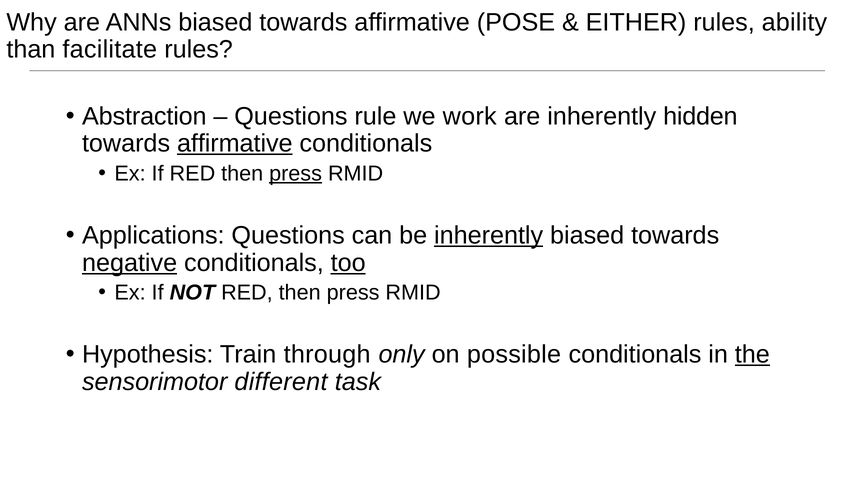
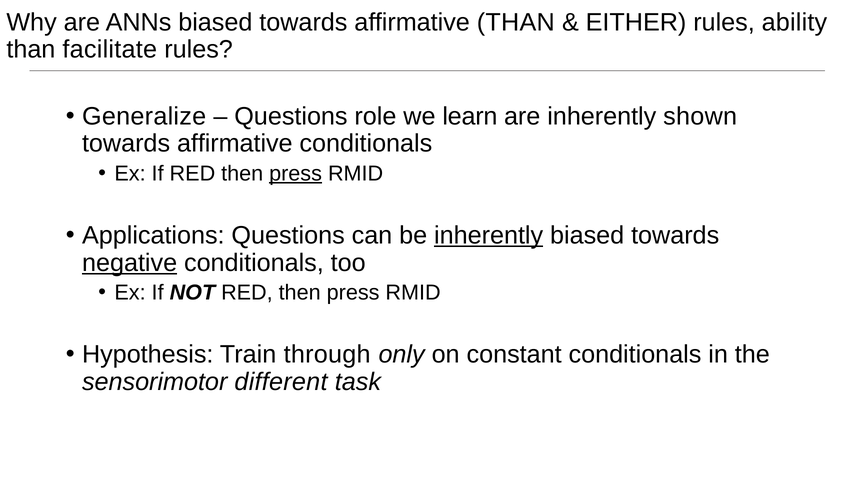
affirmative POSE: POSE -> THAN
Abstraction: Abstraction -> Generalize
rule: rule -> role
work: work -> learn
hidden: hidden -> shown
affirmative at (235, 144) underline: present -> none
too underline: present -> none
possible: possible -> constant
the underline: present -> none
